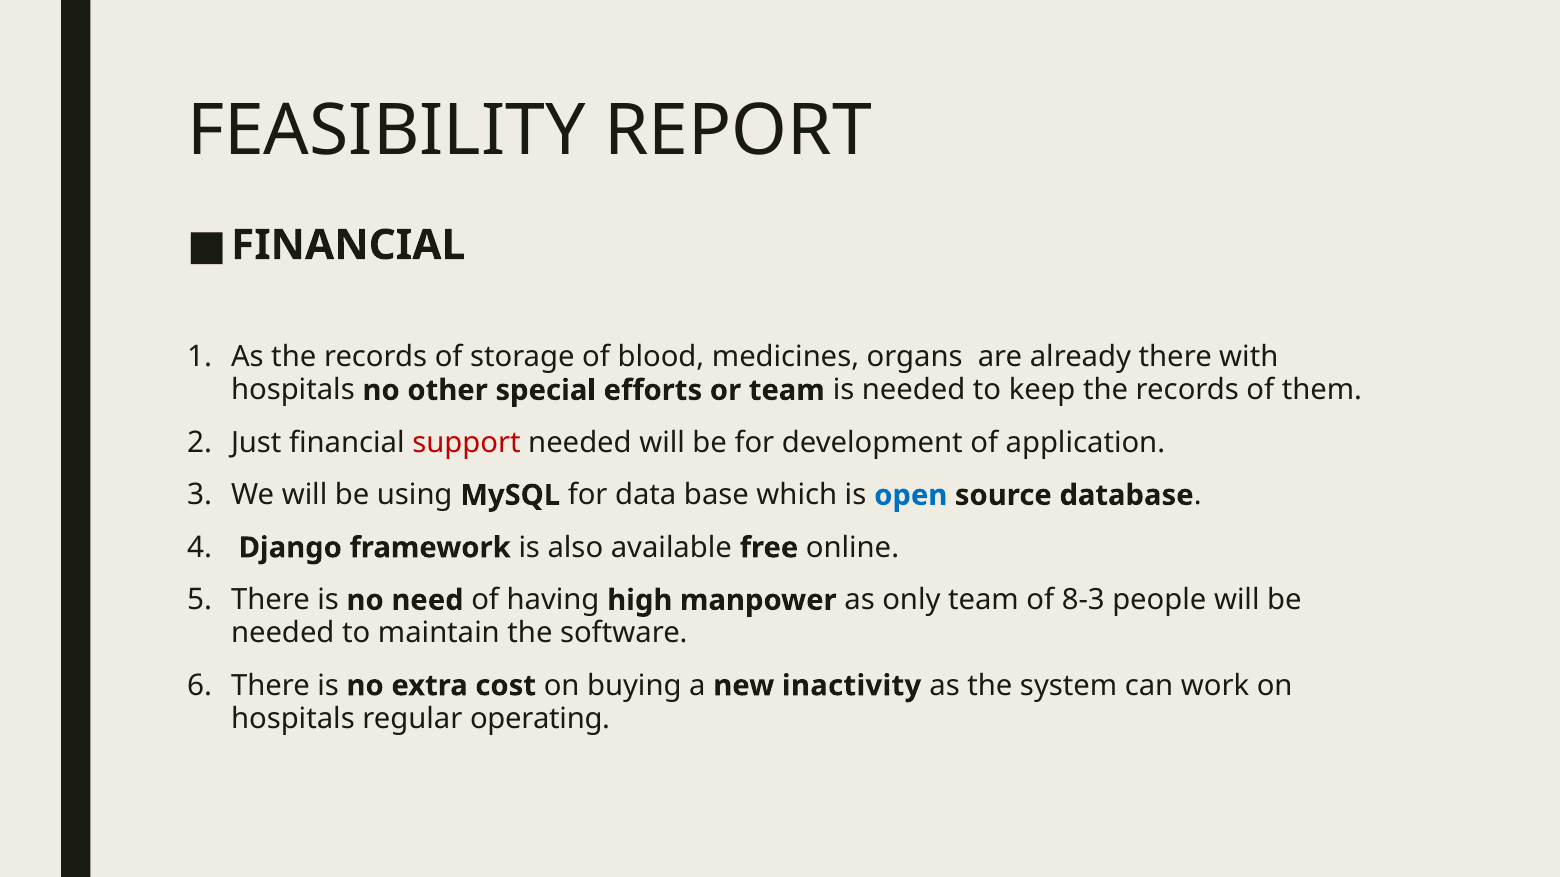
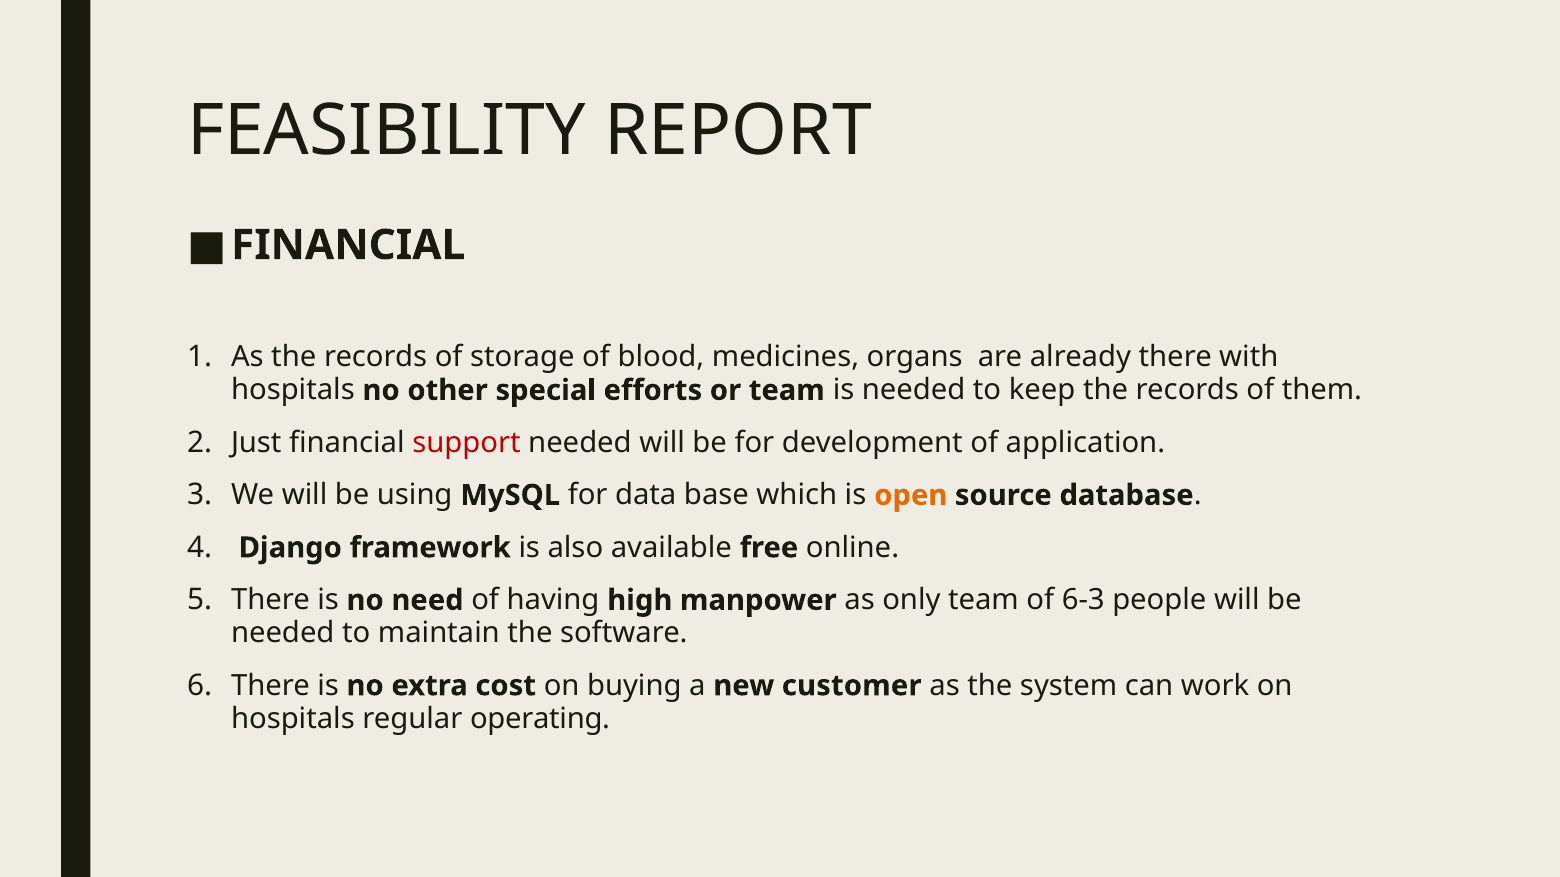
open colour: blue -> orange
8-3: 8-3 -> 6-3
inactivity: inactivity -> customer
